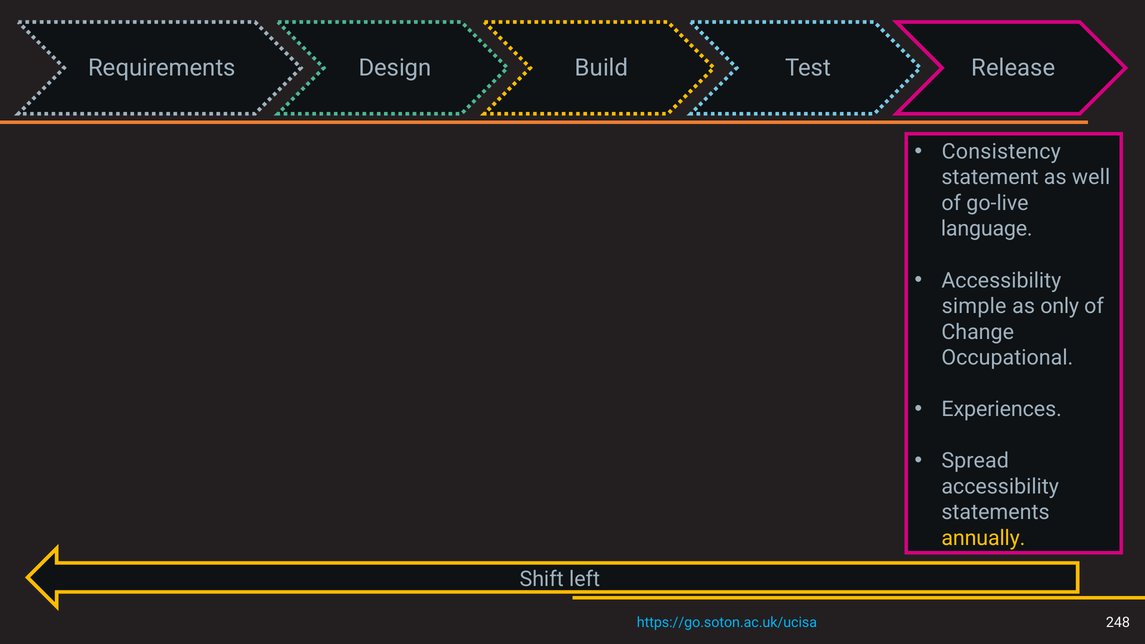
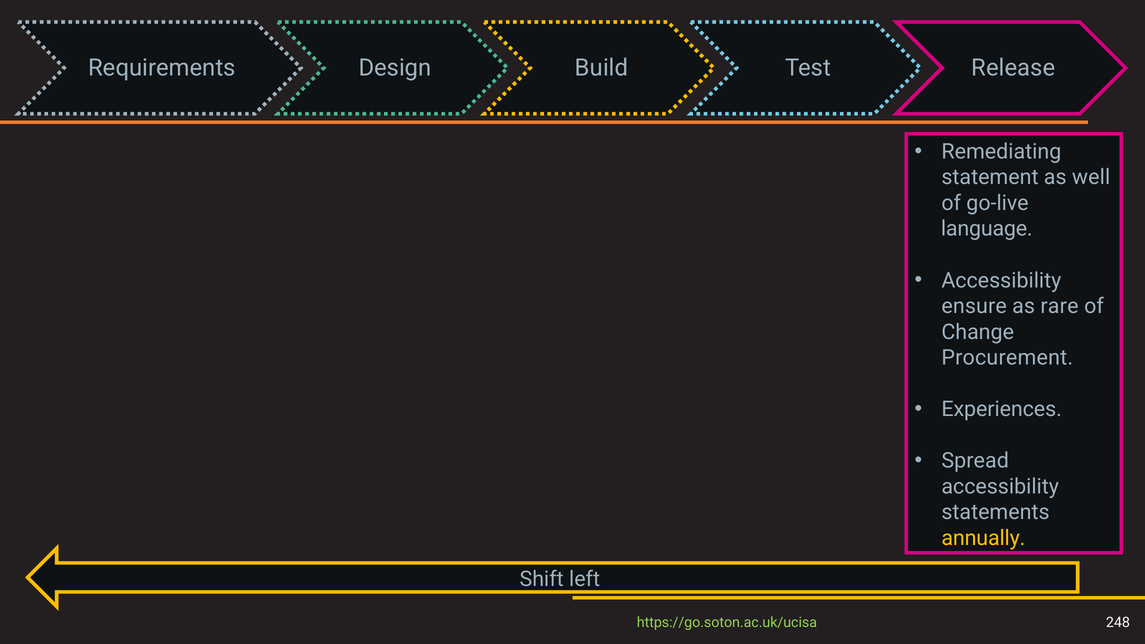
Consistency: Consistency -> Remediating
simple: simple -> ensure
only: only -> rare
Occupational: Occupational -> Procurement
https://go.soton.ac.uk/ucisa colour: light blue -> light green
